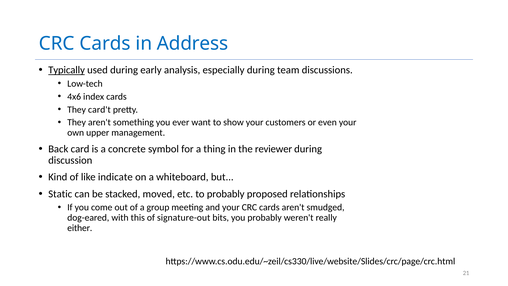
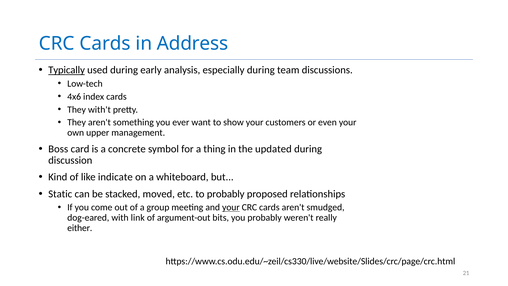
card't: card't -> with't
Back: Back -> Boss
reviewer: reviewer -> updated
your at (231, 207) underline: none -> present
this: this -> link
signature-out: signature-out -> argument-out
